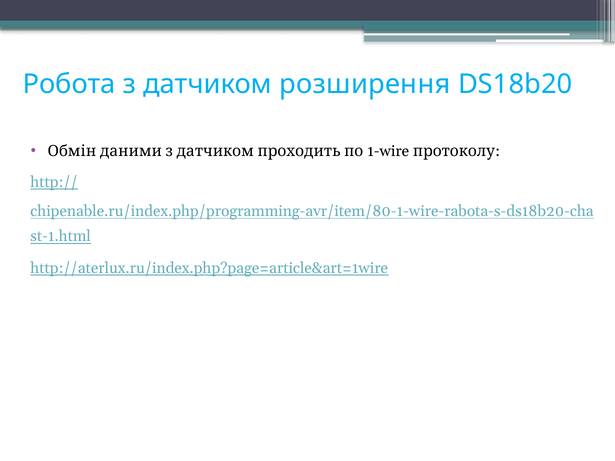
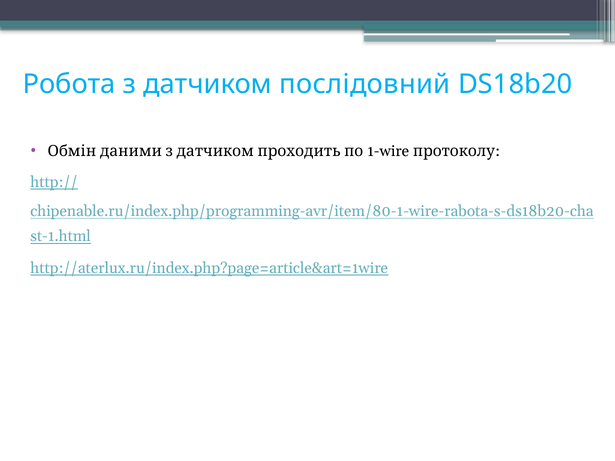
розширення: розширення -> послідовний
